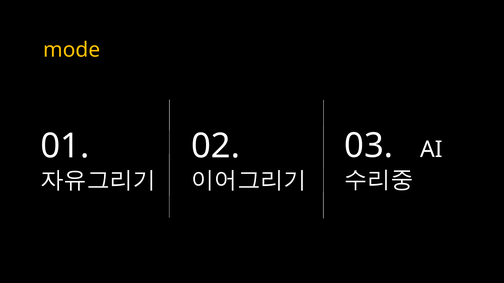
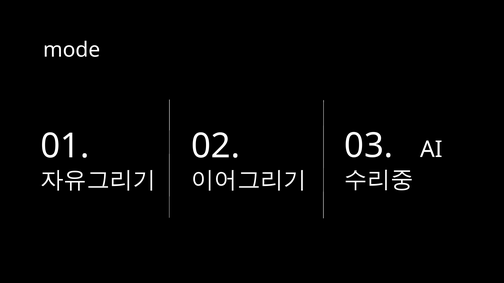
mode colour: yellow -> white
